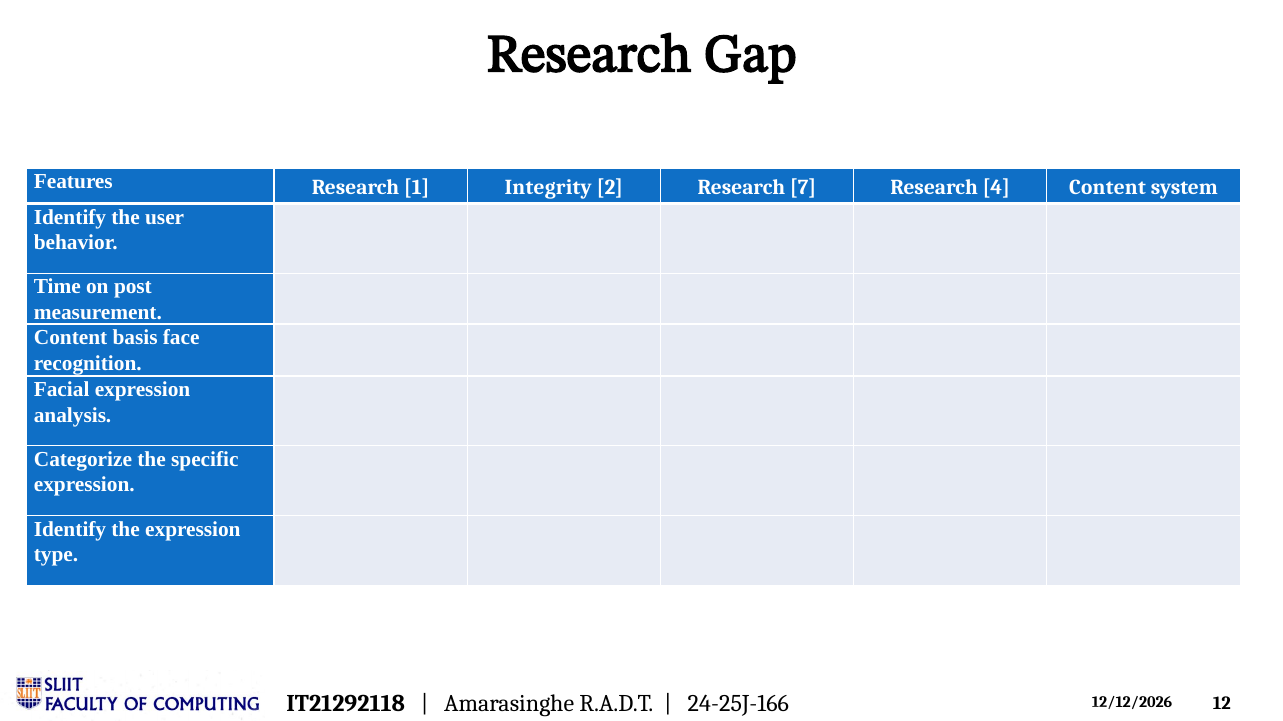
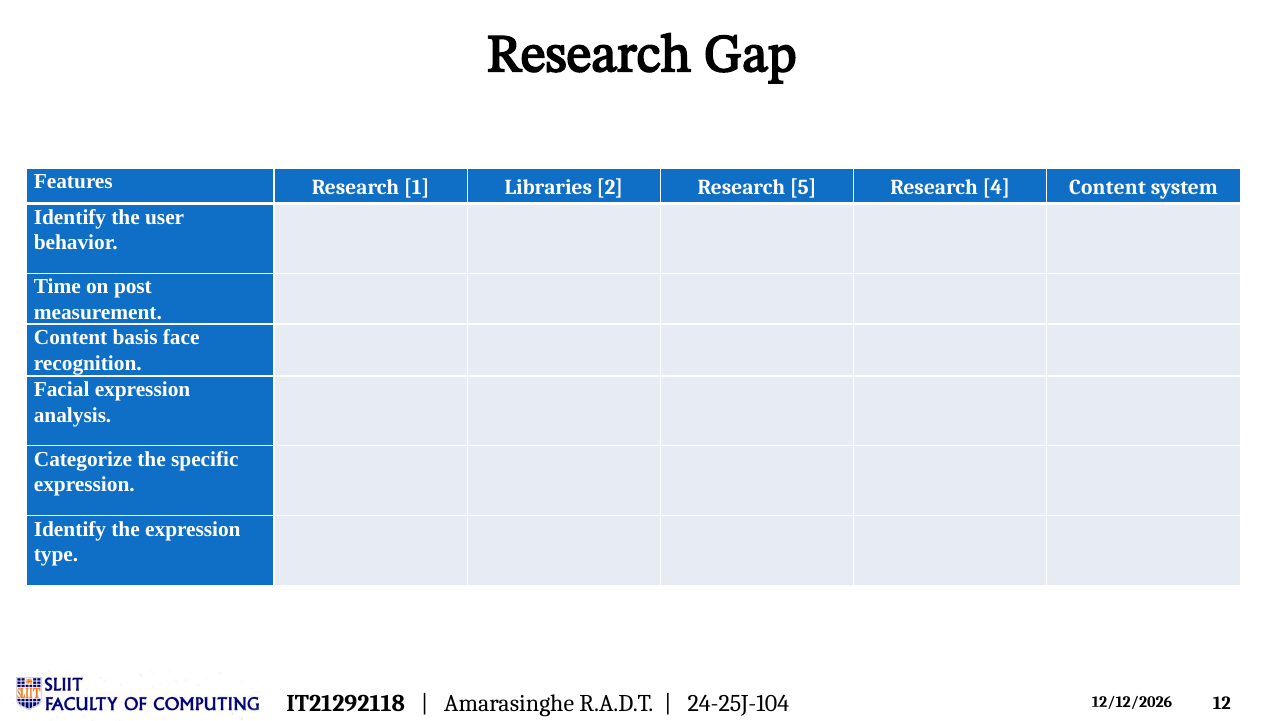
Integrity: Integrity -> Libraries
7: 7 -> 5
24-25J-166: 24-25J-166 -> 24-25J-104
